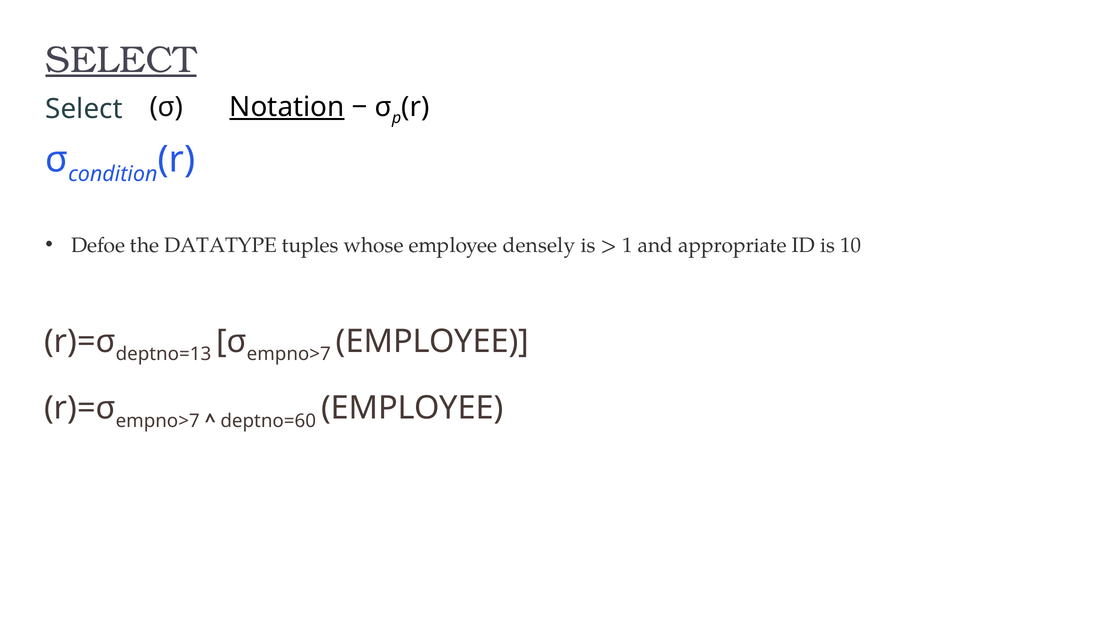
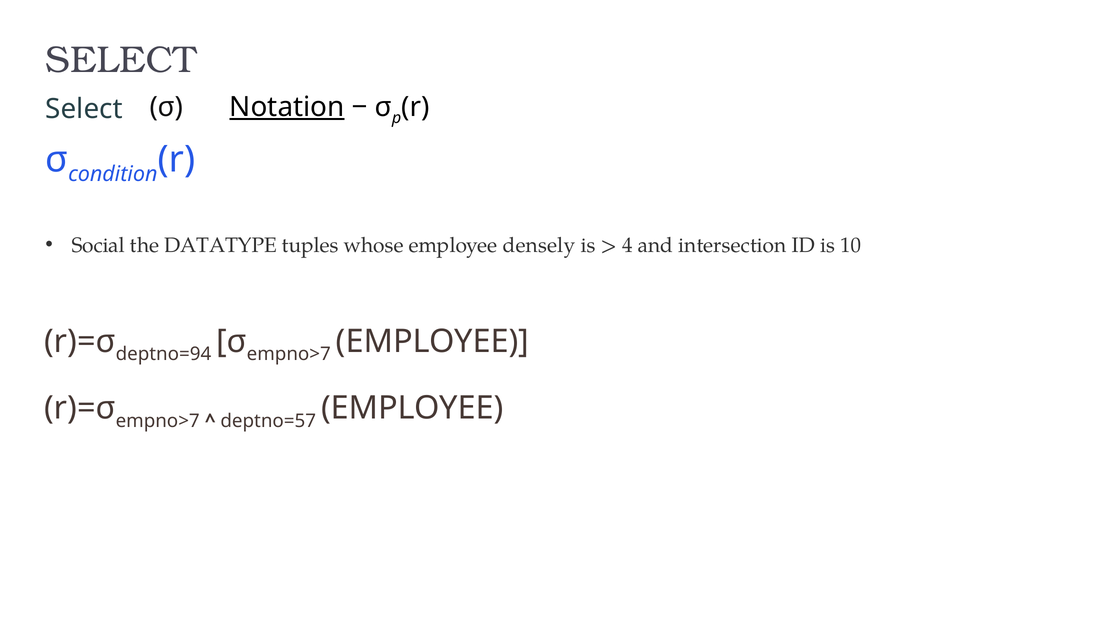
SELECT at (121, 60) underline: present -> none
Defoe: Defoe -> Social
1: 1 -> 4
appropriate: appropriate -> intersection
deptno=13: deptno=13 -> deptno=94
deptno=60: deptno=60 -> deptno=57
